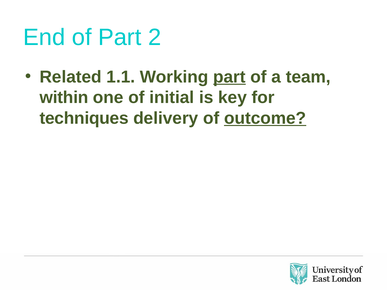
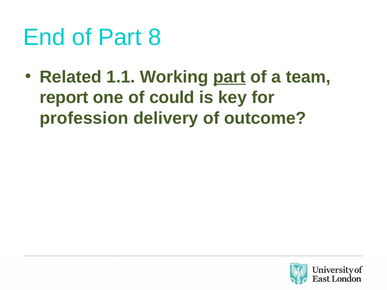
2: 2 -> 8
within: within -> report
initial: initial -> could
techniques: techniques -> profession
outcome underline: present -> none
